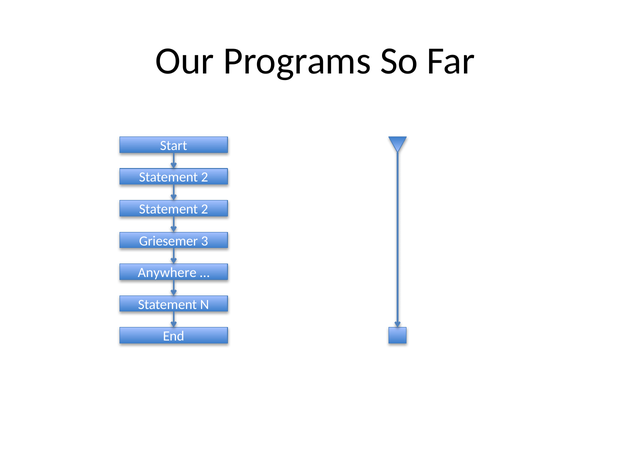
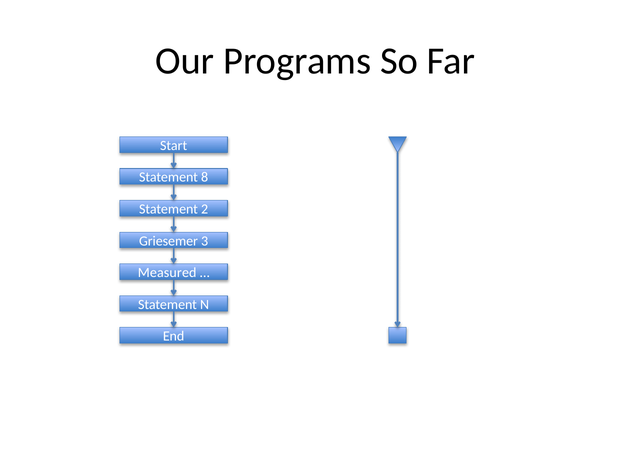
2 at (205, 177): 2 -> 8
Anywhere: Anywhere -> Measured
